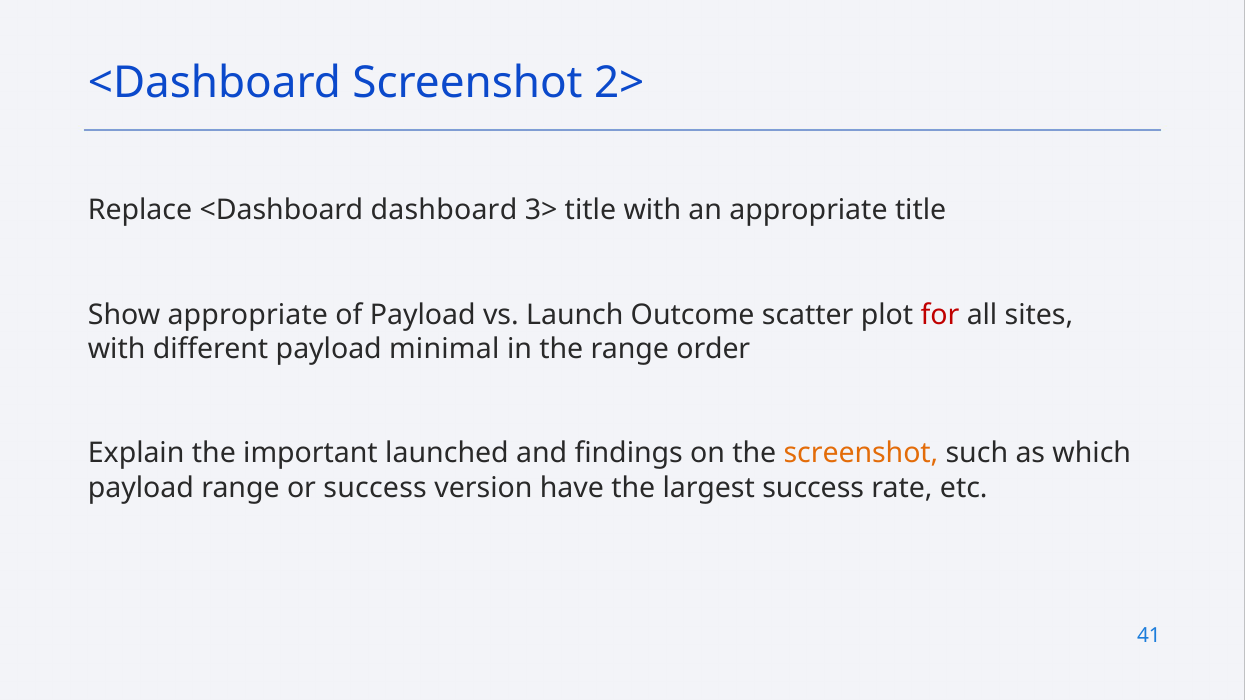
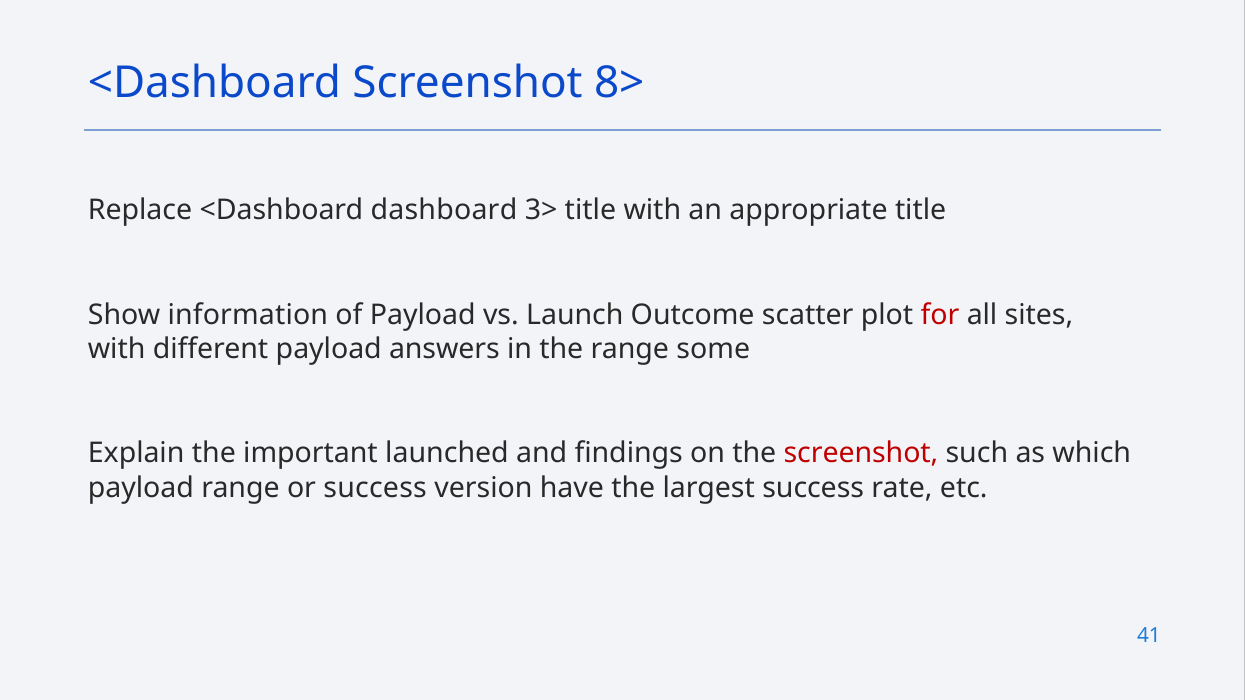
2>: 2> -> 8>
Show appropriate: appropriate -> information
minimal: minimal -> answers
order: order -> some
screenshot at (861, 454) colour: orange -> red
